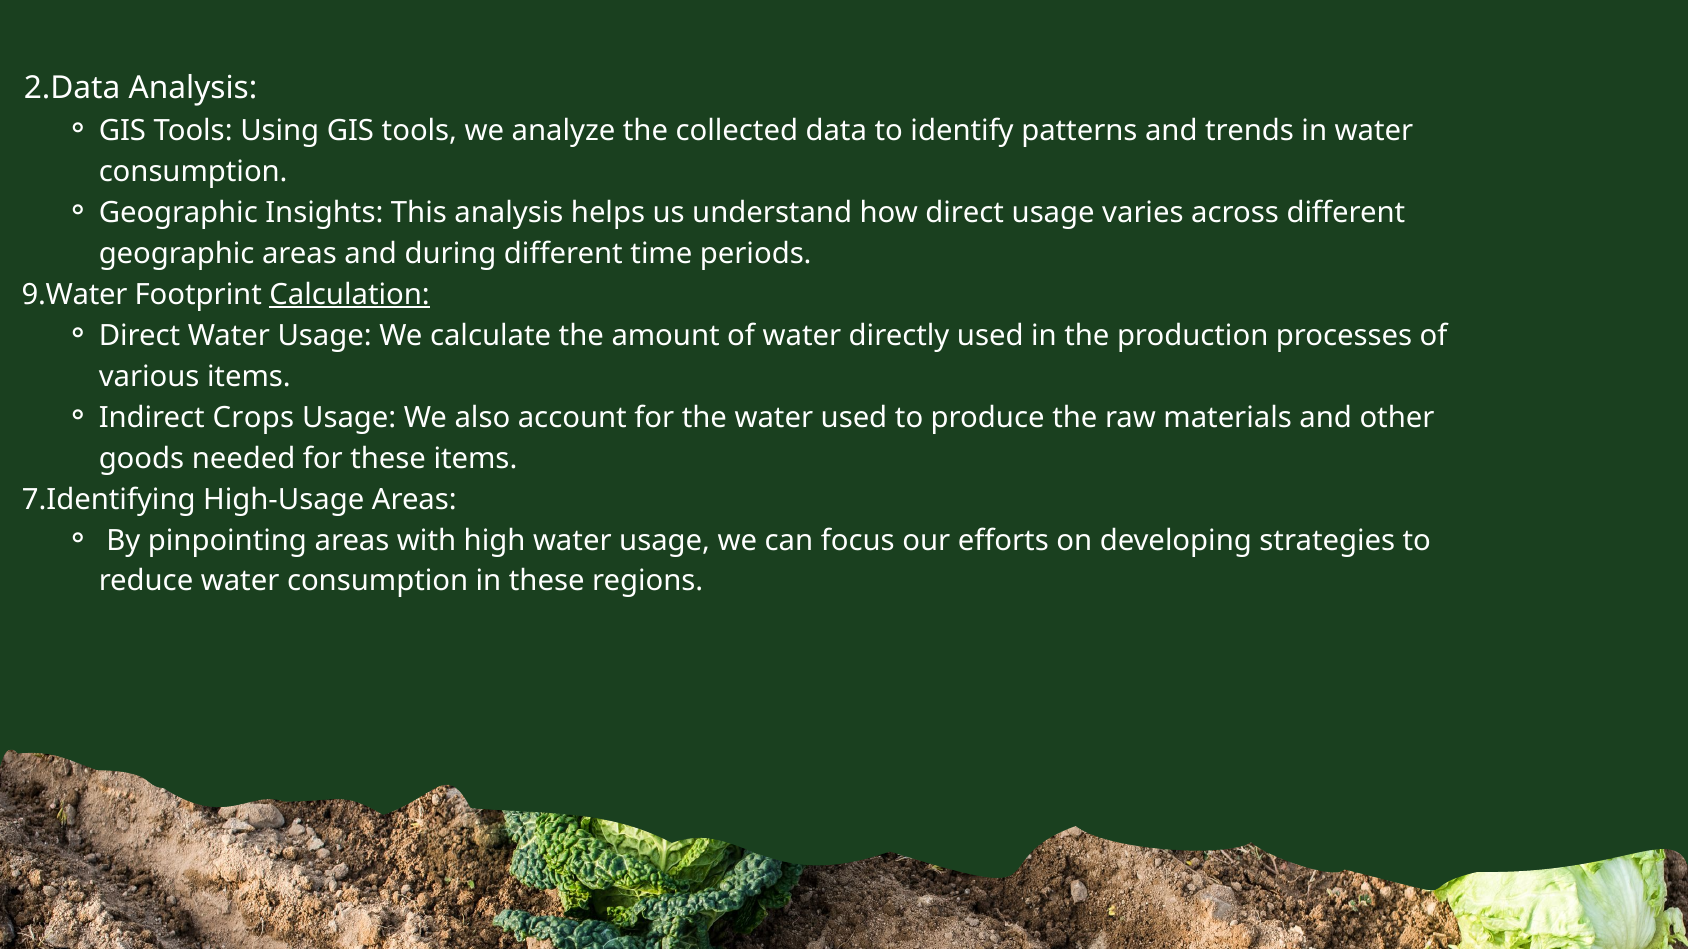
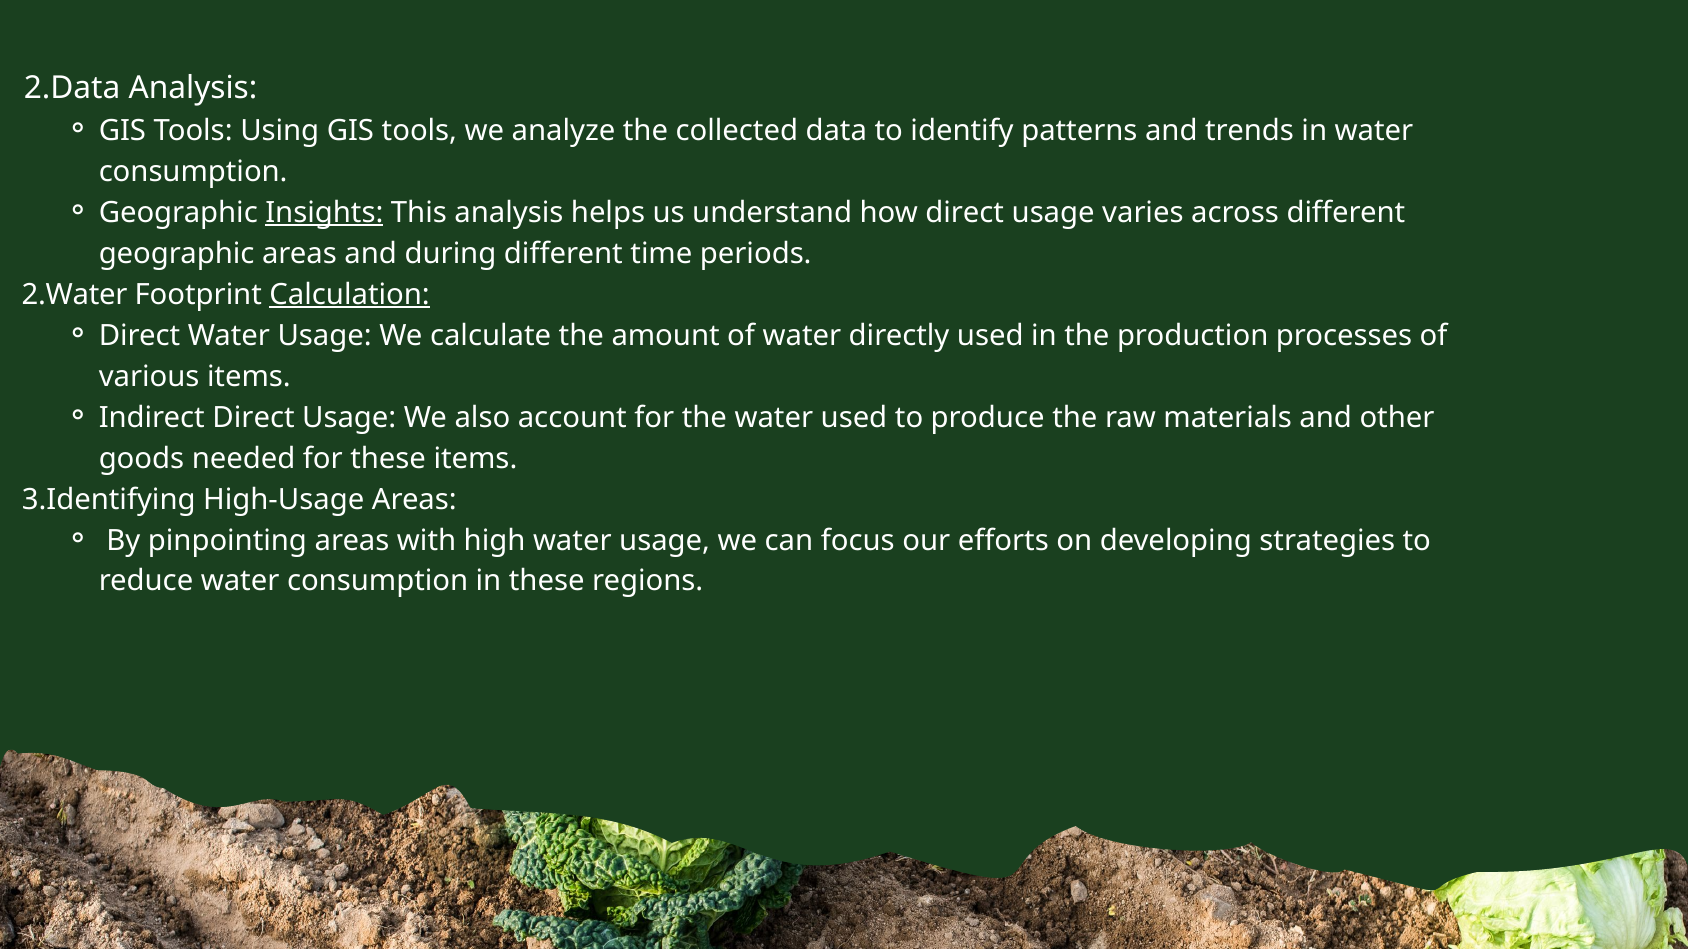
Insights underline: none -> present
9.Water: 9.Water -> 2.Water
Indirect Crops: Crops -> Direct
7.Identifying: 7.Identifying -> 3.Identifying
